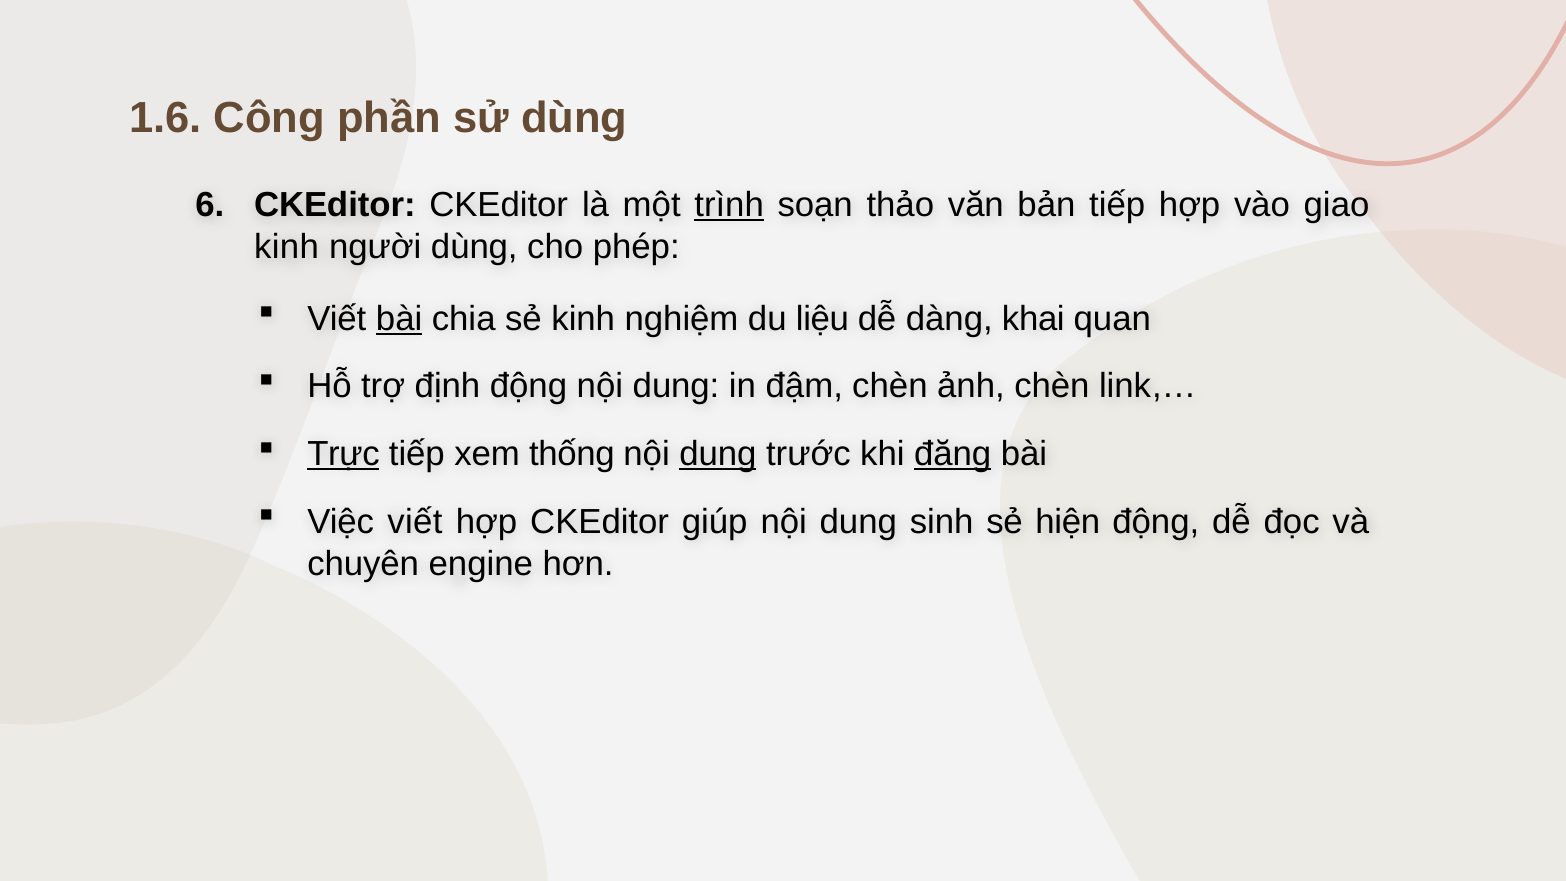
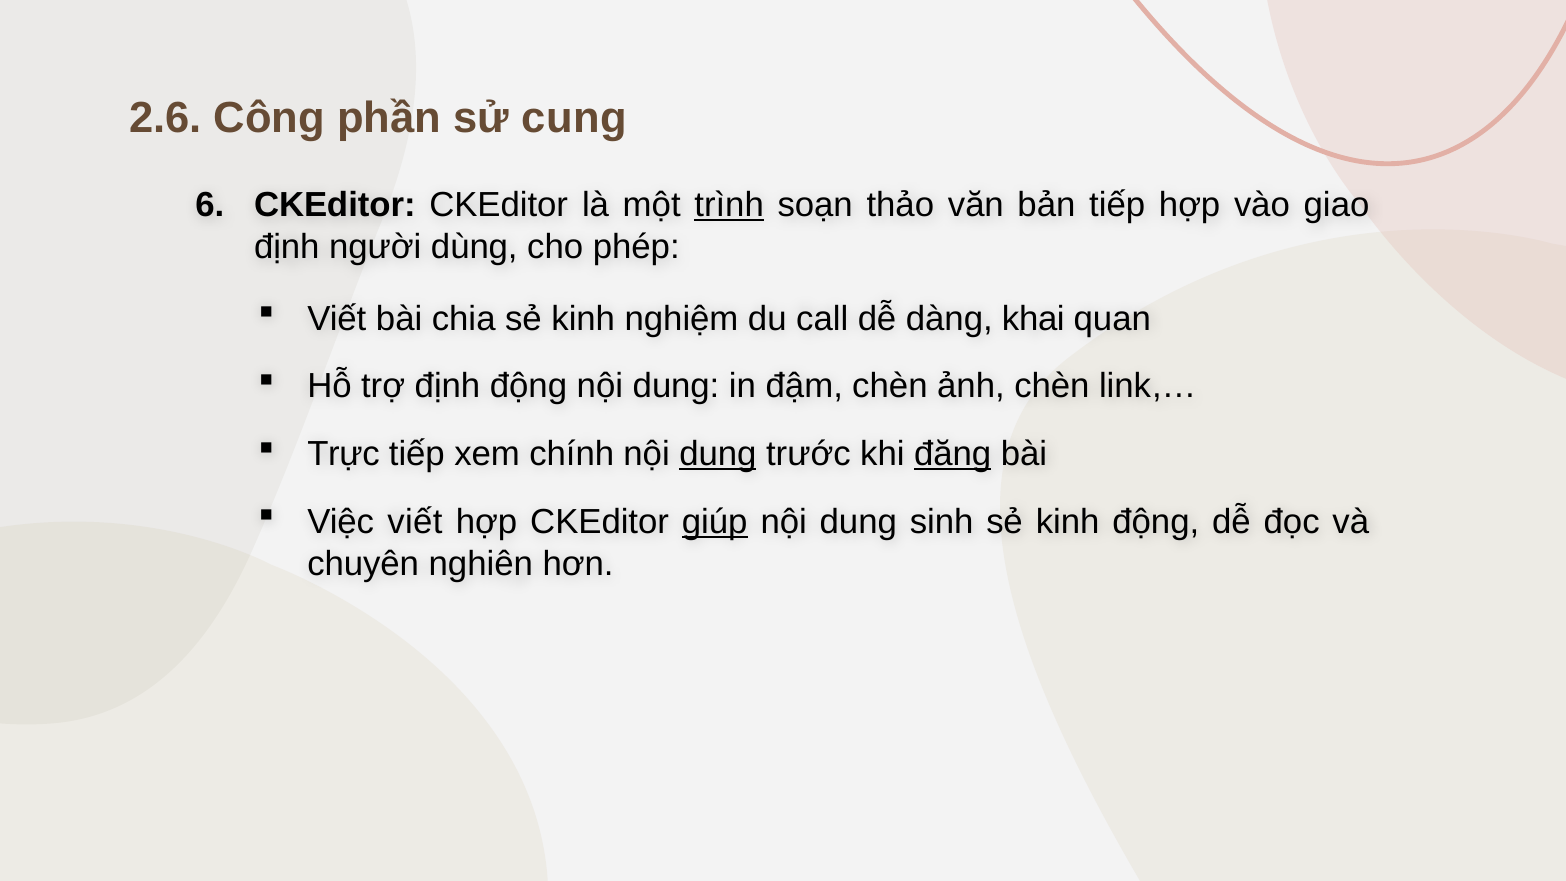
1.6: 1.6 -> 2.6
sử dùng: dùng -> cung
kinh at (287, 247): kinh -> định
bài at (399, 319) underline: present -> none
liệu: liệu -> call
Trực underline: present -> none
thống: thống -> chính
giúp underline: none -> present
hiện at (1068, 522): hiện -> kinh
engine: engine -> nghiên
